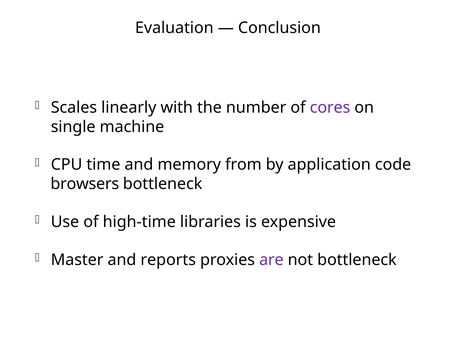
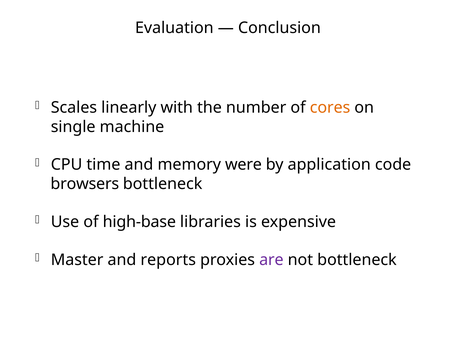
cores colour: purple -> orange
from: from -> were
high-time: high-time -> high-base
